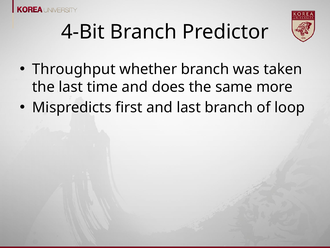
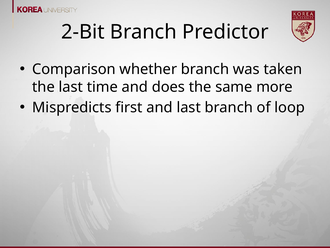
4-Bit: 4-Bit -> 2-Bit
Throughput: Throughput -> Comparison
